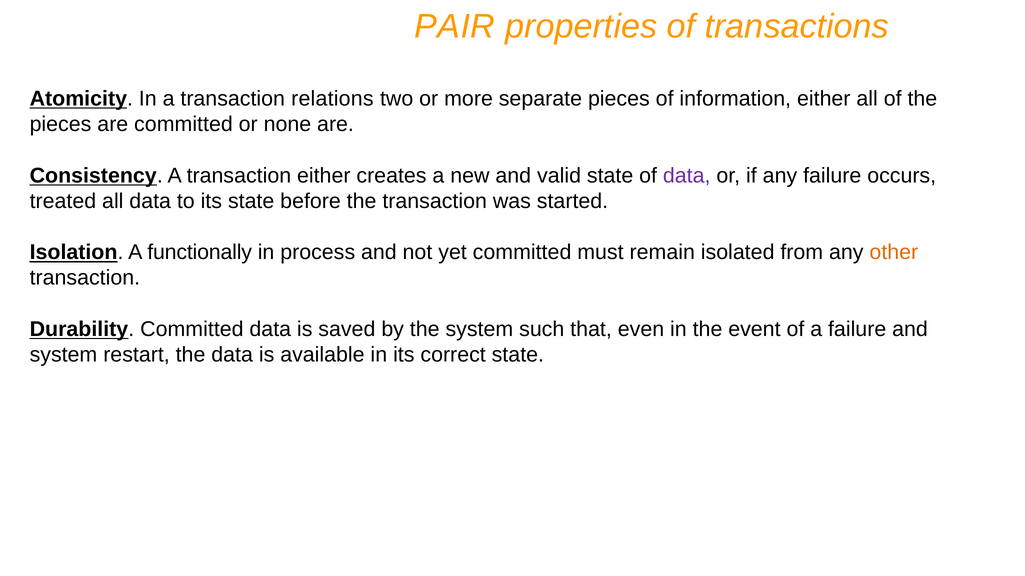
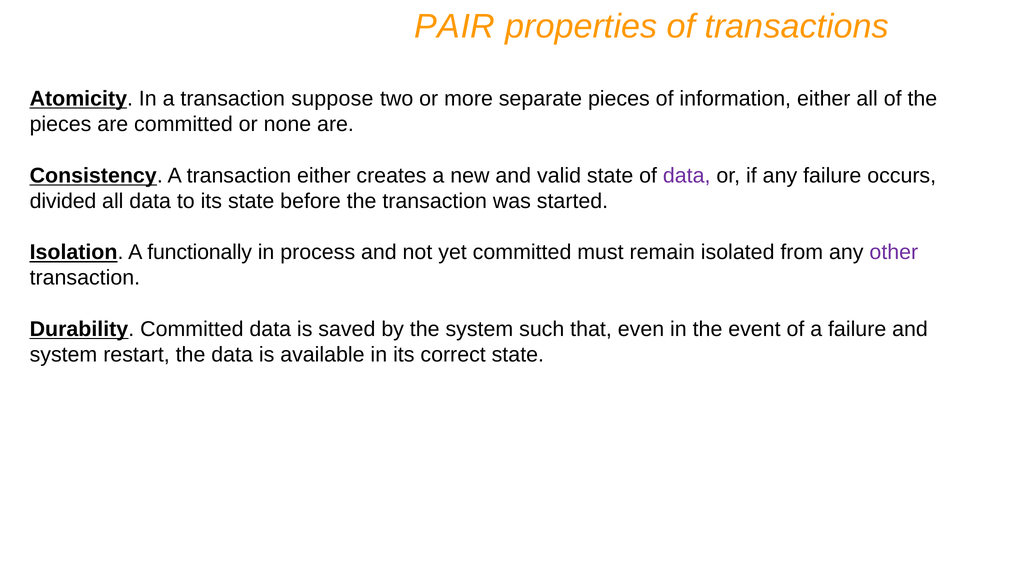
relations: relations -> suppose
treated: treated -> divided
other colour: orange -> purple
